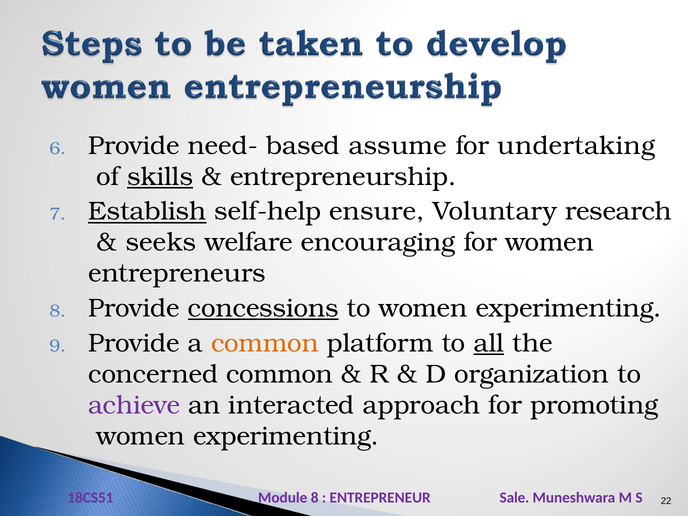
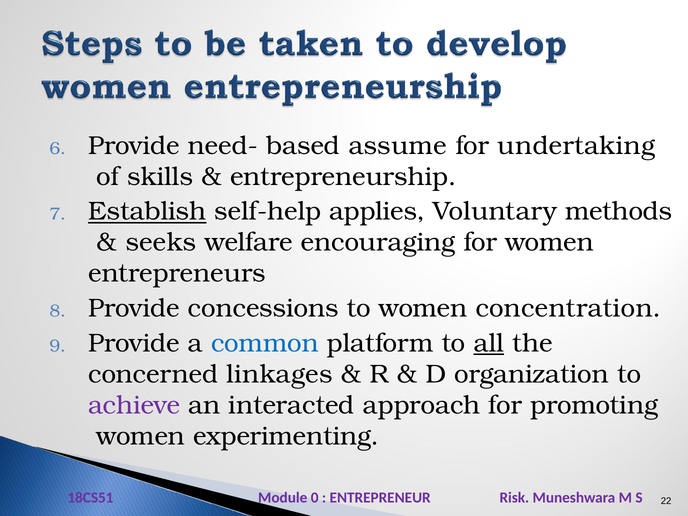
skills underline: present -> none
ensure: ensure -> applies
research: research -> methods
concessions underline: present -> none
to women experimenting: experimenting -> concentration
common at (265, 343) colour: orange -> blue
concerned common: common -> linkages
Module 8: 8 -> 0
Sale: Sale -> Risk
